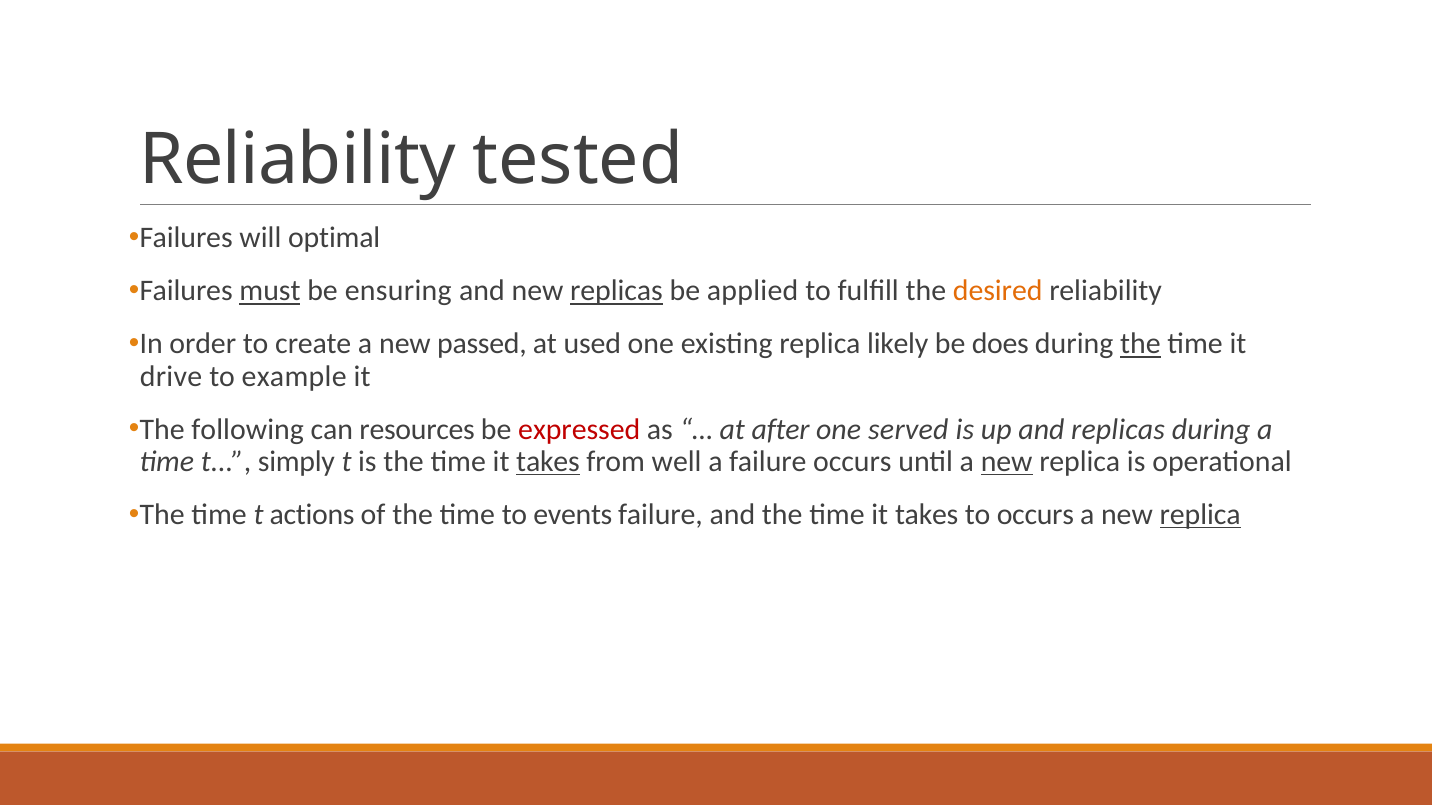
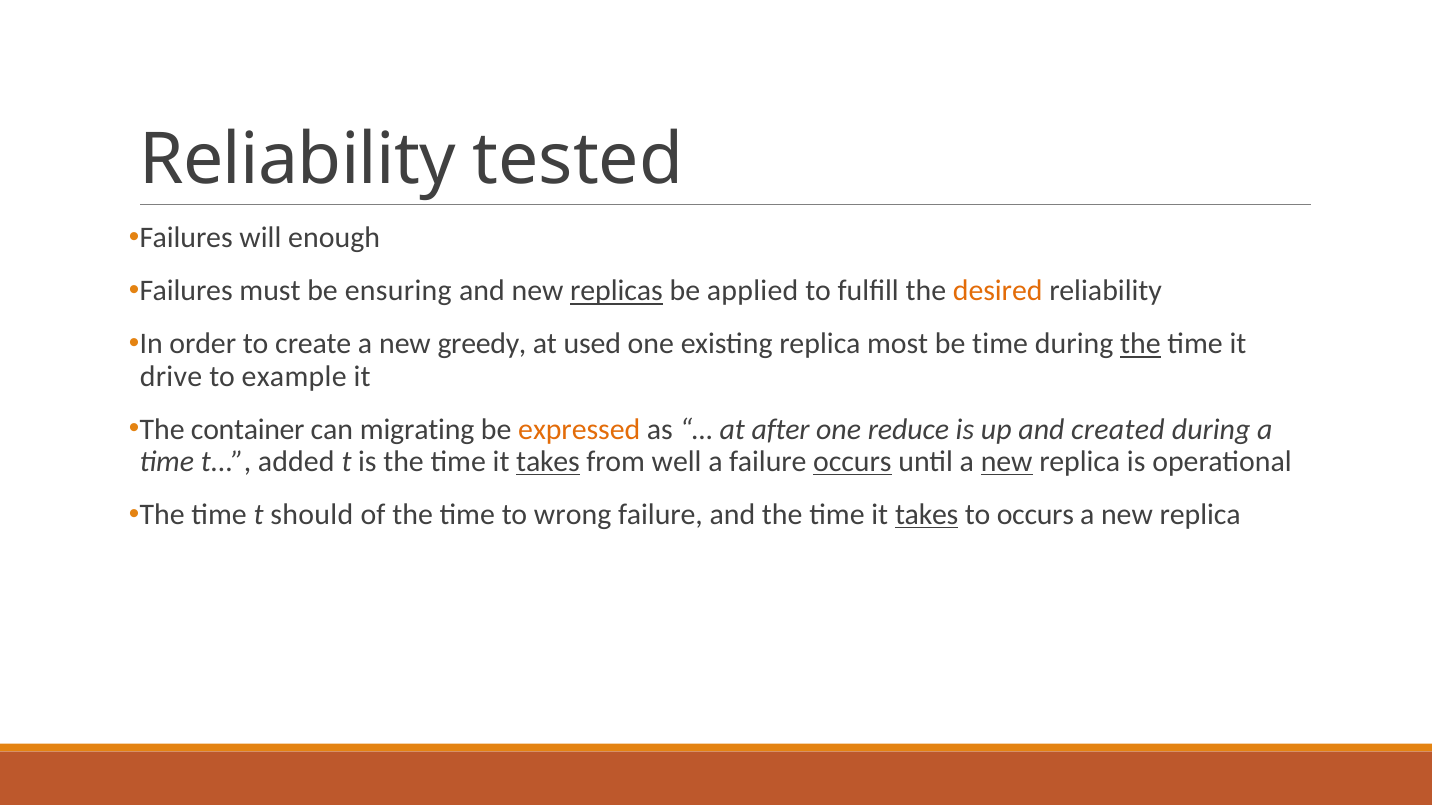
optimal: optimal -> enough
must underline: present -> none
passed: passed -> greedy
likely: likely -> most
be does: does -> time
following: following -> container
resources: resources -> migrating
expressed colour: red -> orange
served: served -> reduce
and replicas: replicas -> created
simply: simply -> added
occurs at (852, 462) underline: none -> present
actions: actions -> should
events: events -> wrong
takes at (927, 515) underline: none -> present
replica at (1200, 515) underline: present -> none
